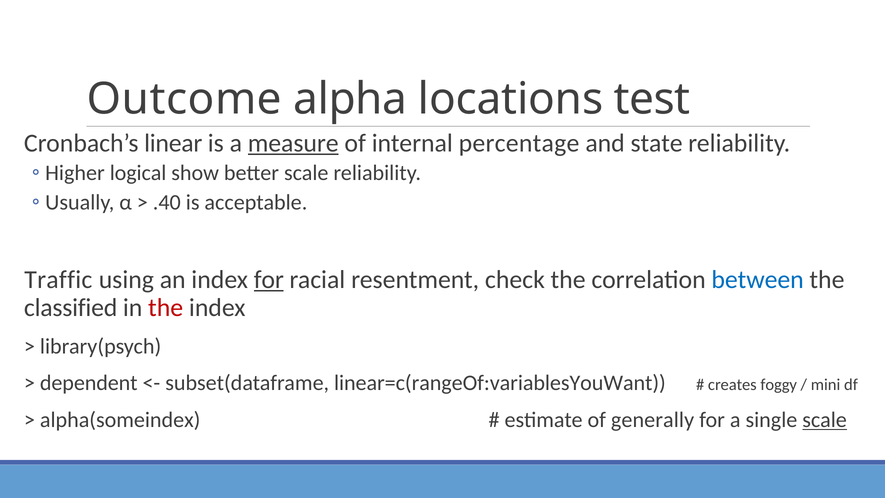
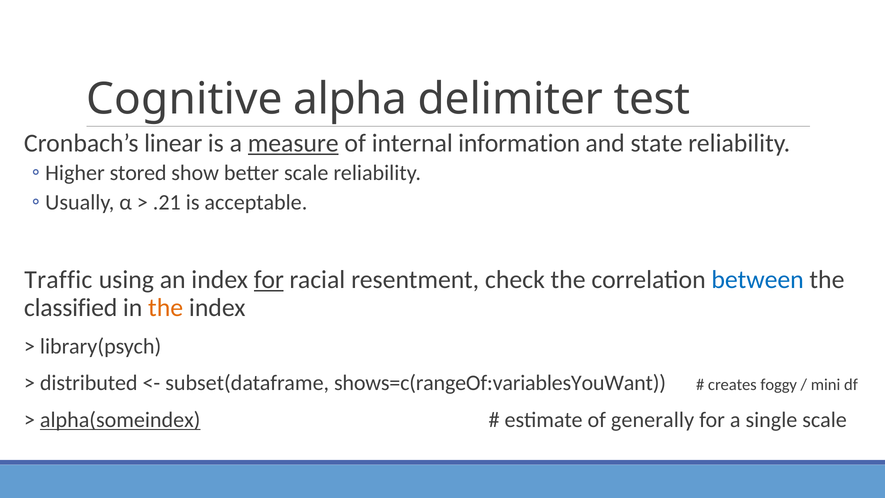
Outcome: Outcome -> Cognitive
locations: locations -> delimiter
percentage: percentage -> information
logical: logical -> stored
.40: .40 -> .21
the at (166, 307) colour: red -> orange
dependent: dependent -> distributed
linear=c(rangeOf:variablesYouWant: linear=c(rangeOf:variablesYouWant -> shows=c(rangeOf:variablesYouWant
alpha(someindex underline: none -> present
scale at (825, 420) underline: present -> none
